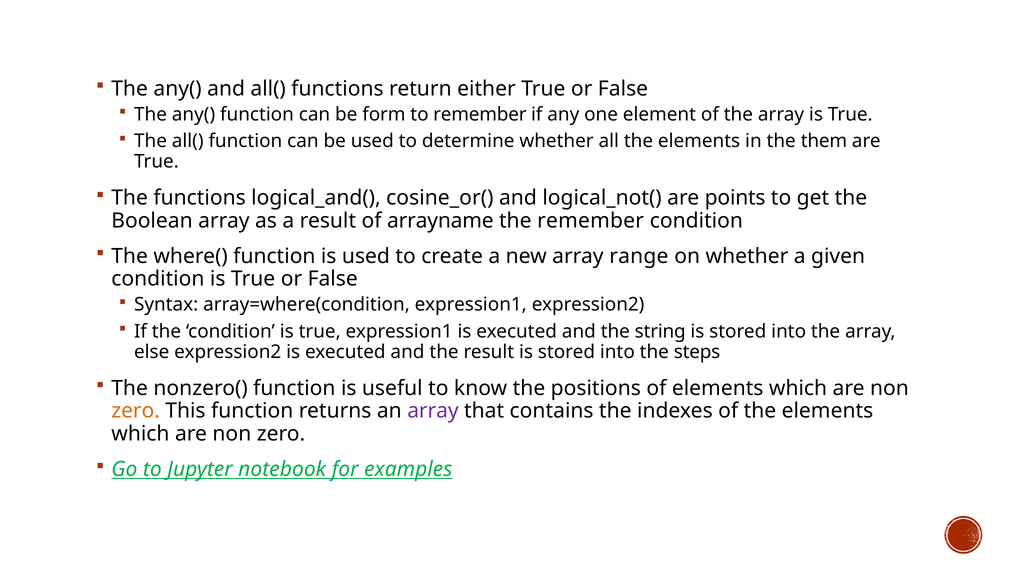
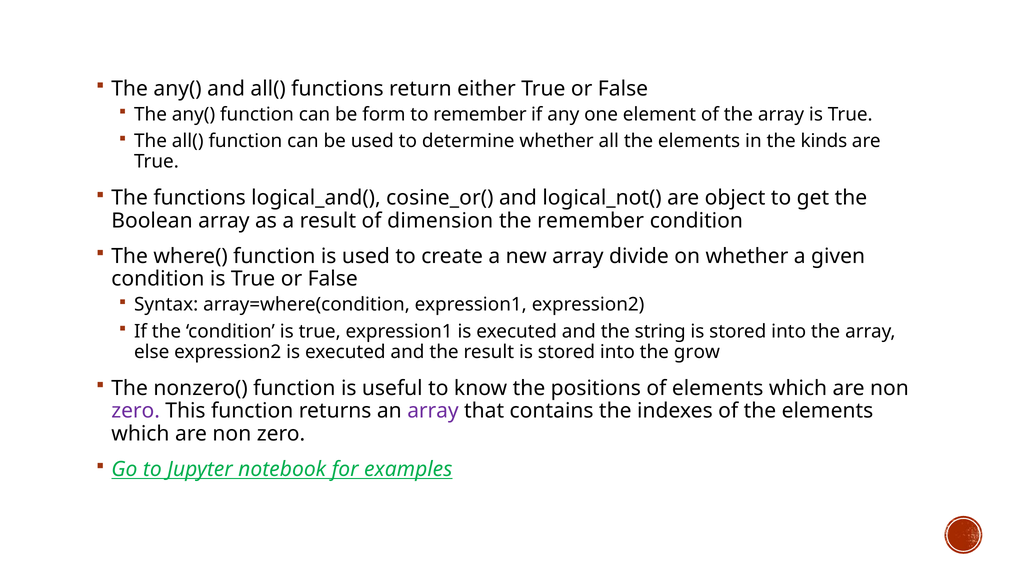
them: them -> kinds
points: points -> object
arrayname: arrayname -> dimension
range: range -> divide
steps: steps -> grow
zero at (136, 411) colour: orange -> purple
